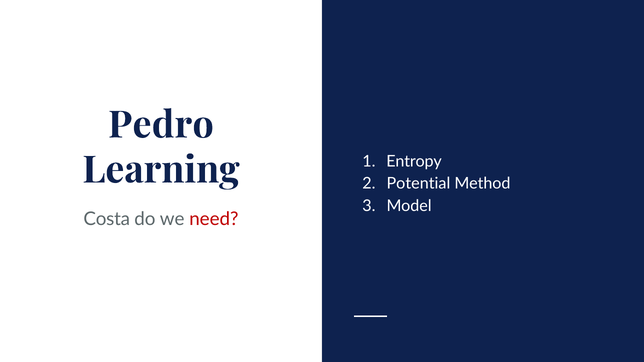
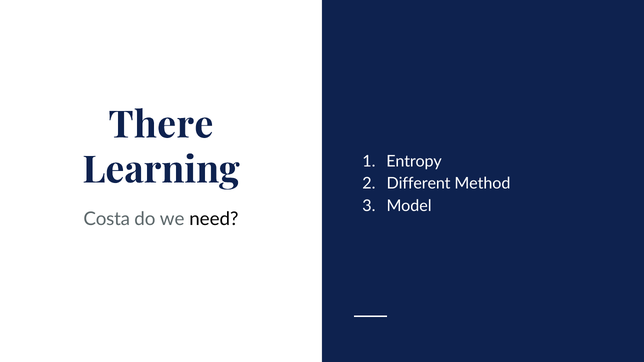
Pedro: Pedro -> There
Potential: Potential -> Different
need colour: red -> black
